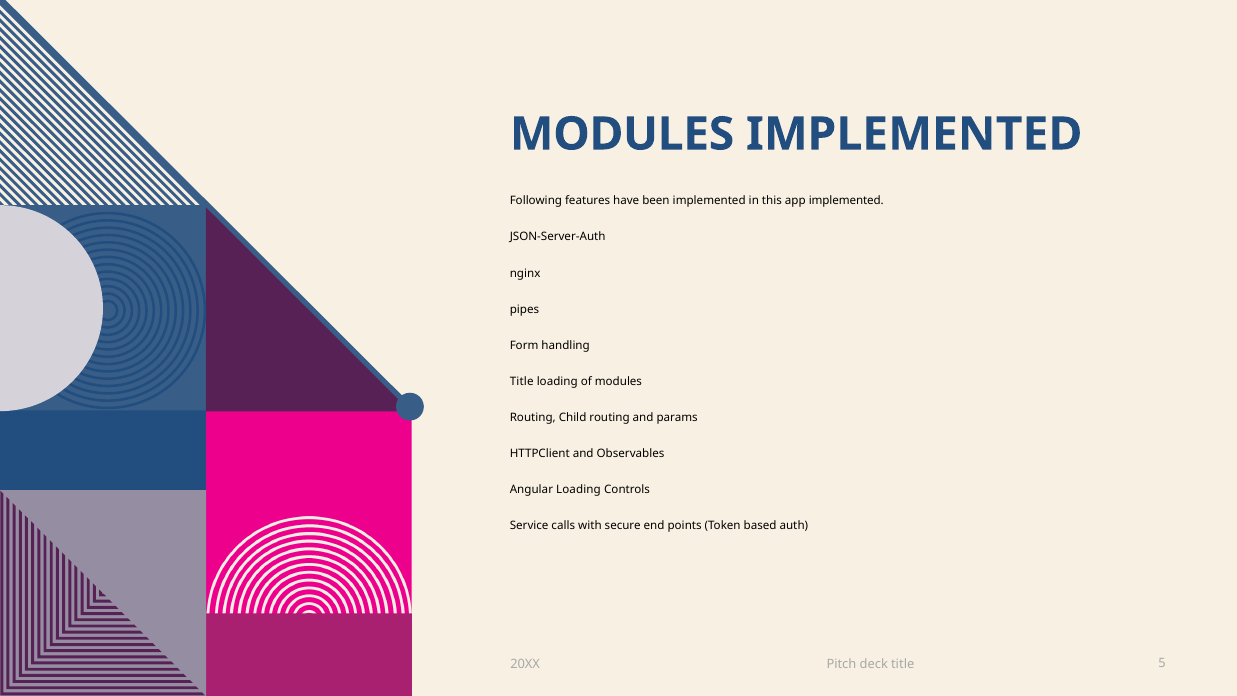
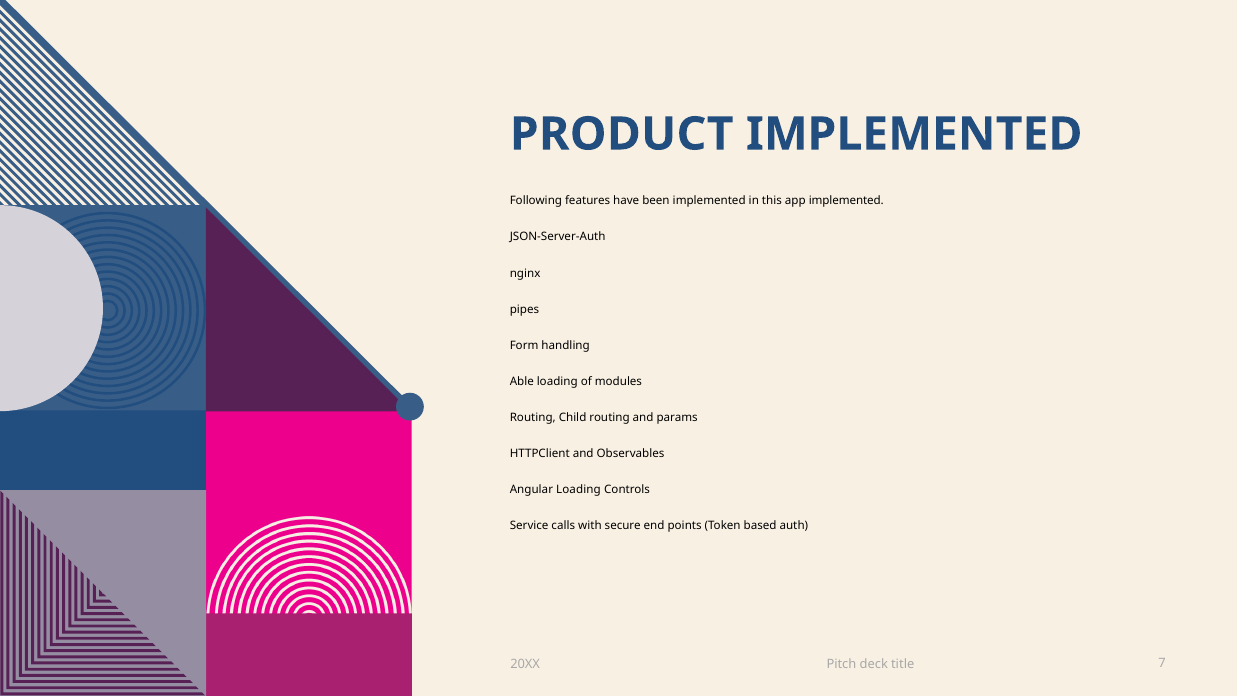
MODULES at (622, 134): MODULES -> PRODUCT
Title at (522, 381): Title -> Able
5: 5 -> 7
